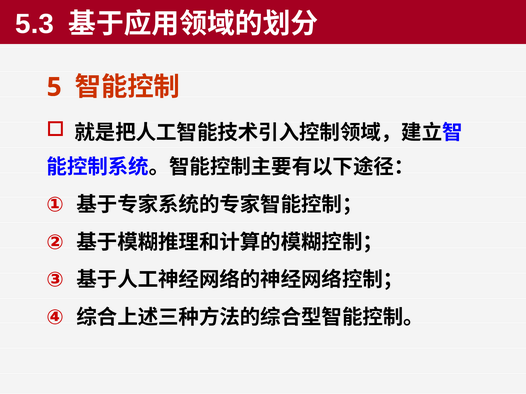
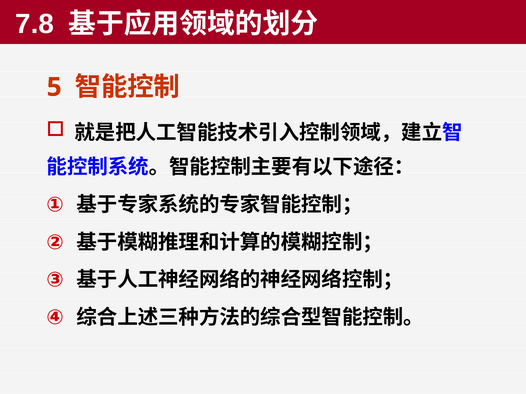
5.3: 5.3 -> 7.8
